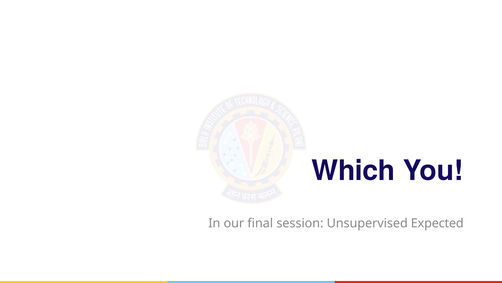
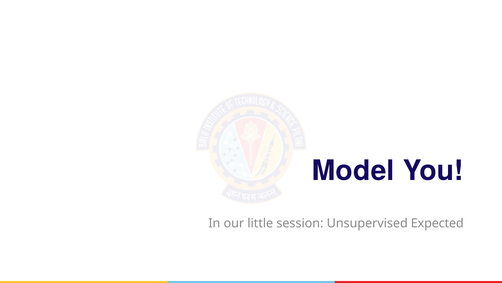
Which: Which -> Model
final: final -> little
